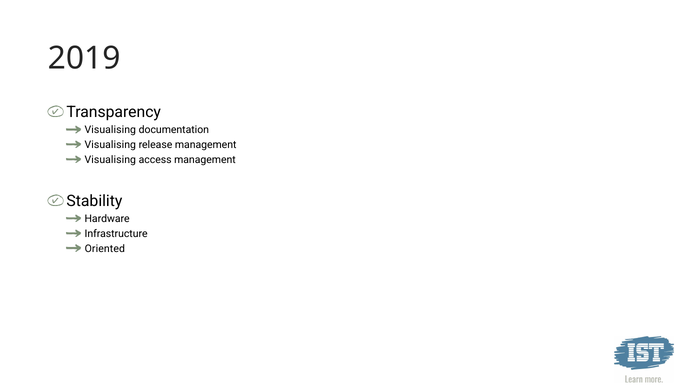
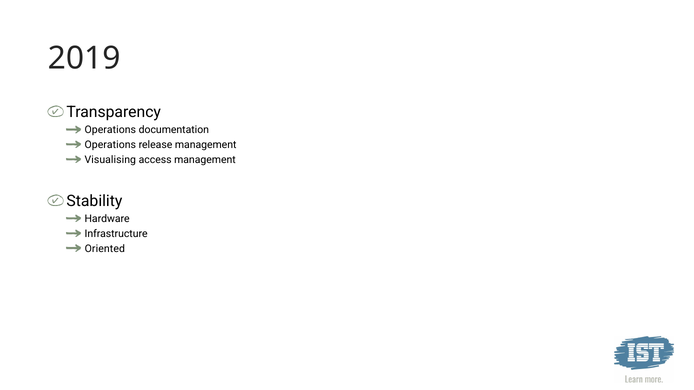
Visualising at (110, 130): Visualising -> Operations
Visualising at (110, 145): Visualising -> Operations
